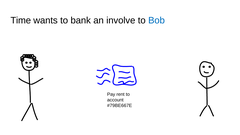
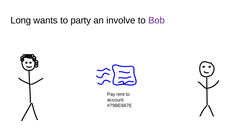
Time: Time -> Long
bank: bank -> party
Bob colour: blue -> purple
